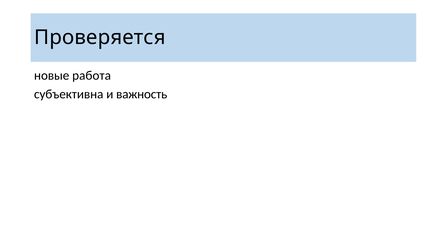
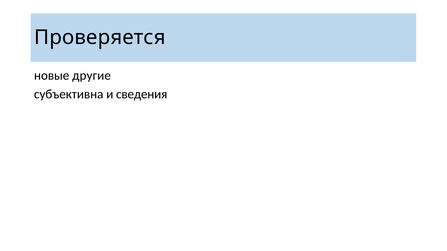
работа: работа -> другие
важность: важность -> сведения
